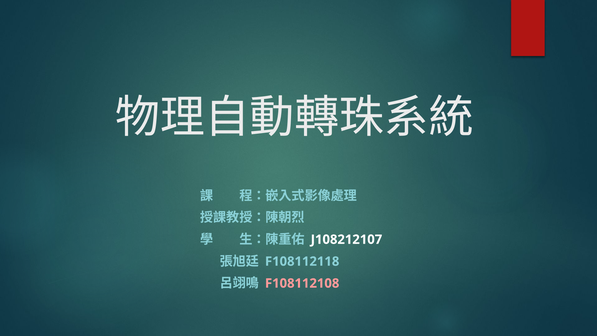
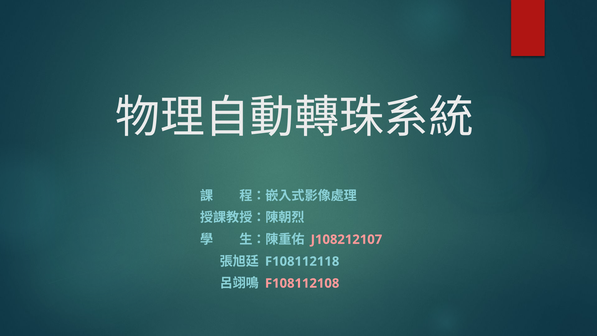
J108212107 colour: white -> pink
